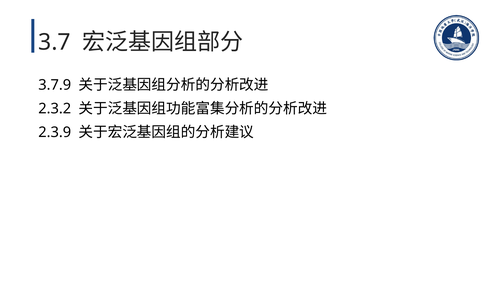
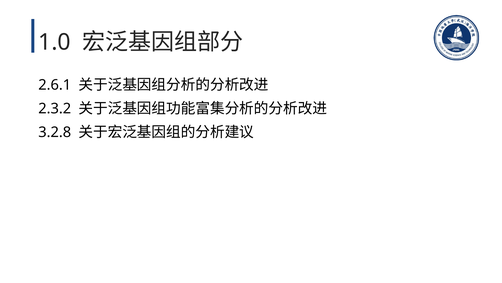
3.7: 3.7 -> 1.0
3.7.9: 3.7.9 -> 2.6.1
2.3.9: 2.3.9 -> 3.2.8
